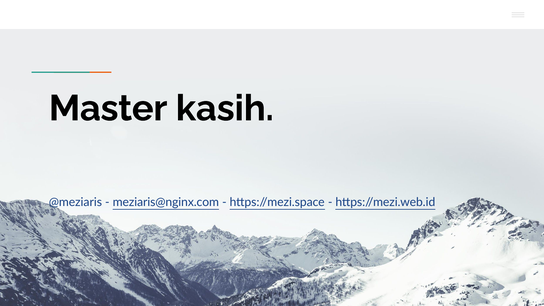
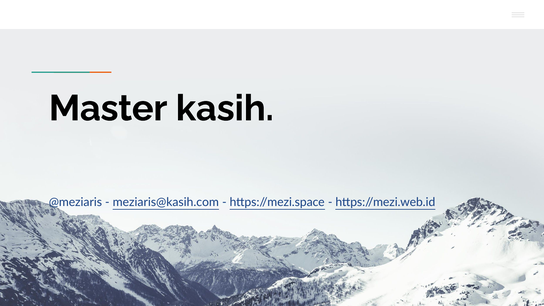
meziaris@nginx.com: meziaris@nginx.com -> meziaris@kasih.com
